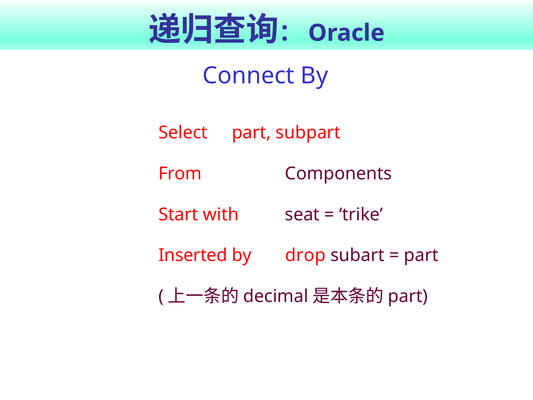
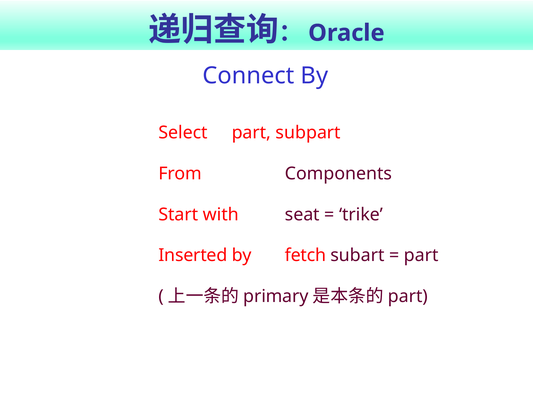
drop: drop -> fetch
decimal: decimal -> primary
